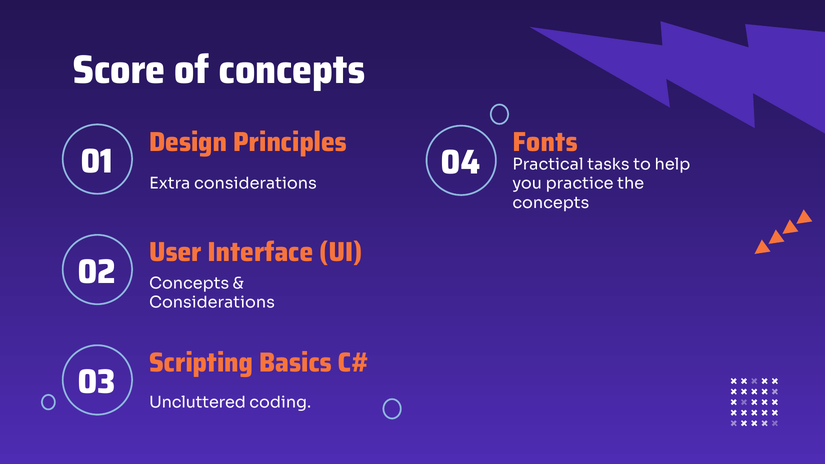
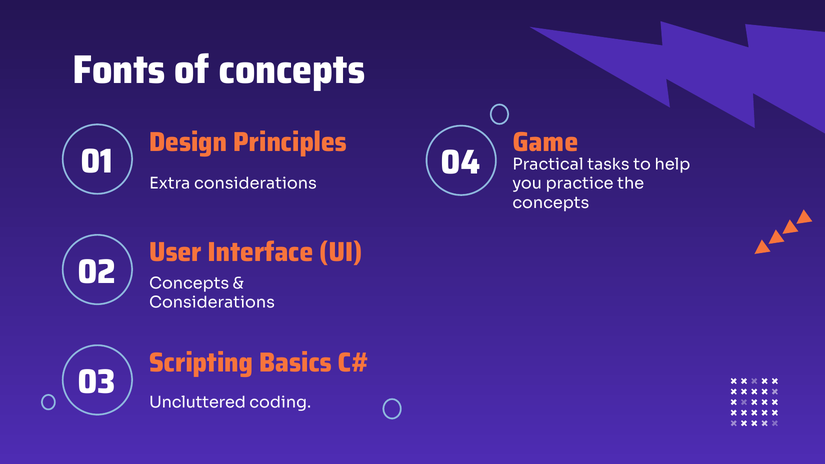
Score: Score -> Fonts
Fonts: Fonts -> Game
